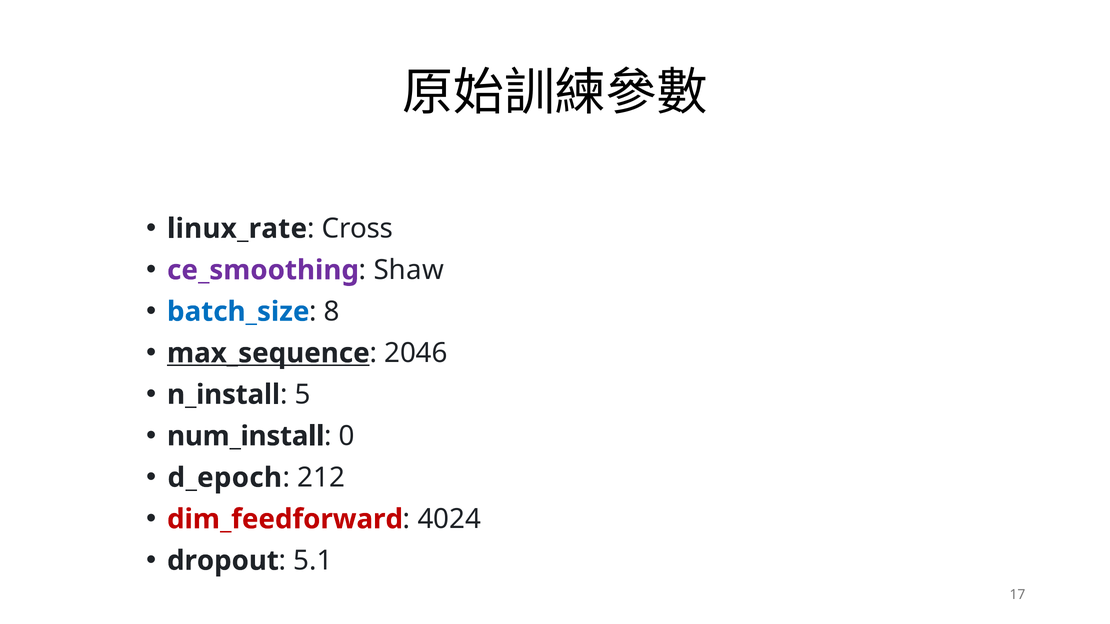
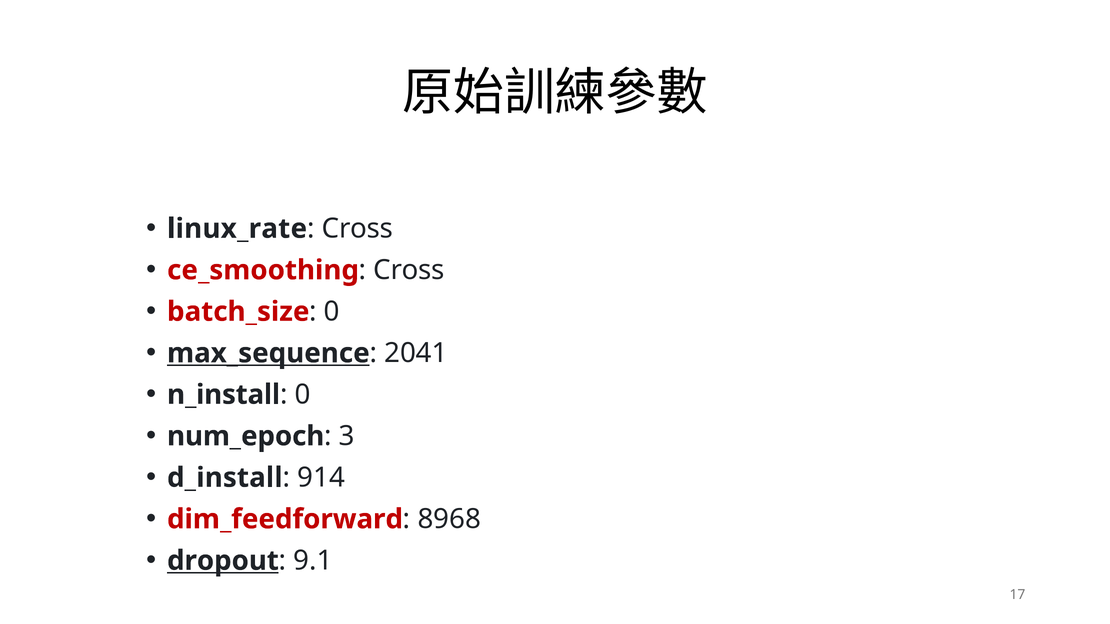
ce_smoothing colour: purple -> red
Shaw at (409, 270): Shaw -> Cross
batch_size colour: blue -> red
8 at (332, 312): 8 -> 0
2046: 2046 -> 2041
5 at (303, 395): 5 -> 0
num_install: num_install -> num_epoch
0: 0 -> 3
d_epoch: d_epoch -> d_install
212: 212 -> 914
4024: 4024 -> 8968
dropout underline: none -> present
5.1: 5.1 -> 9.1
